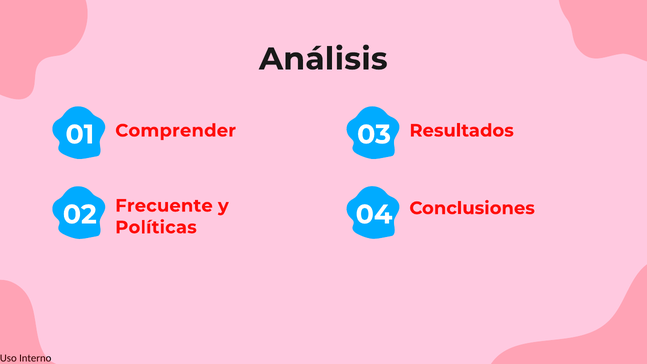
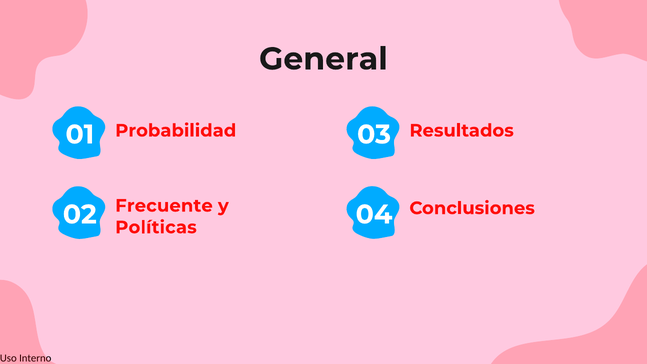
Análisis: Análisis -> General
Comprender: Comprender -> Probabilidad
